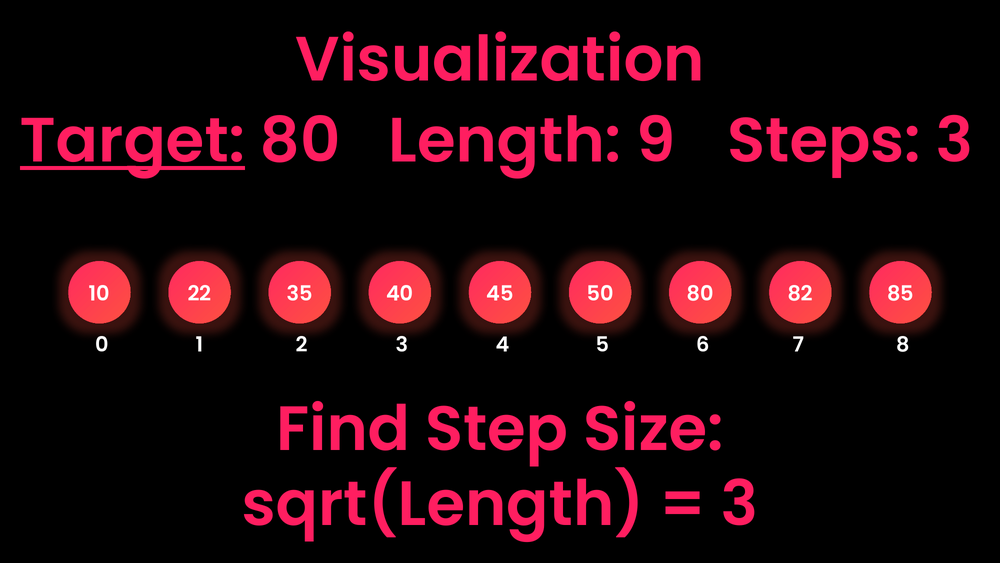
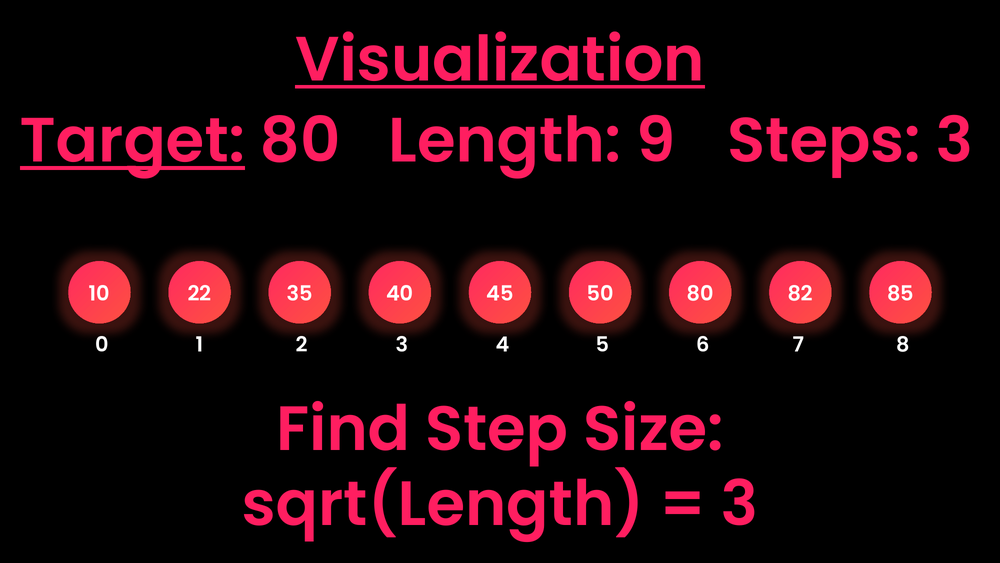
Visualization underline: none -> present
